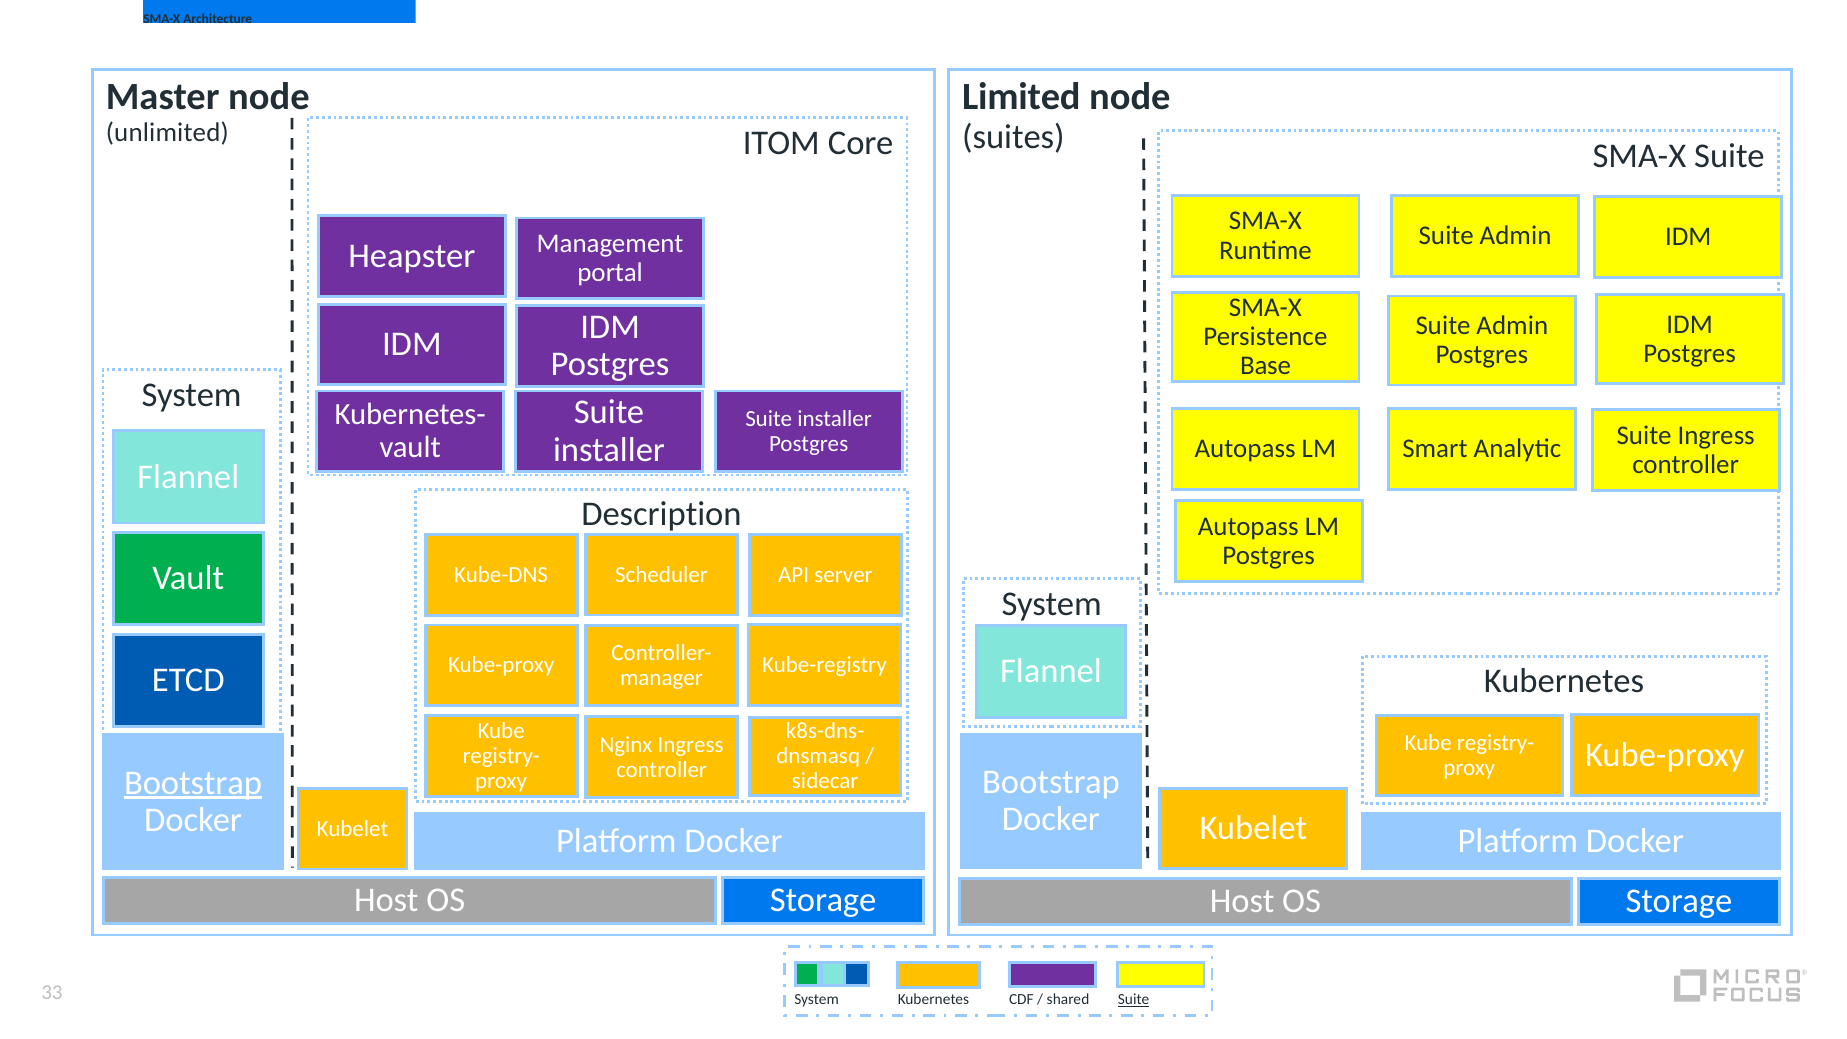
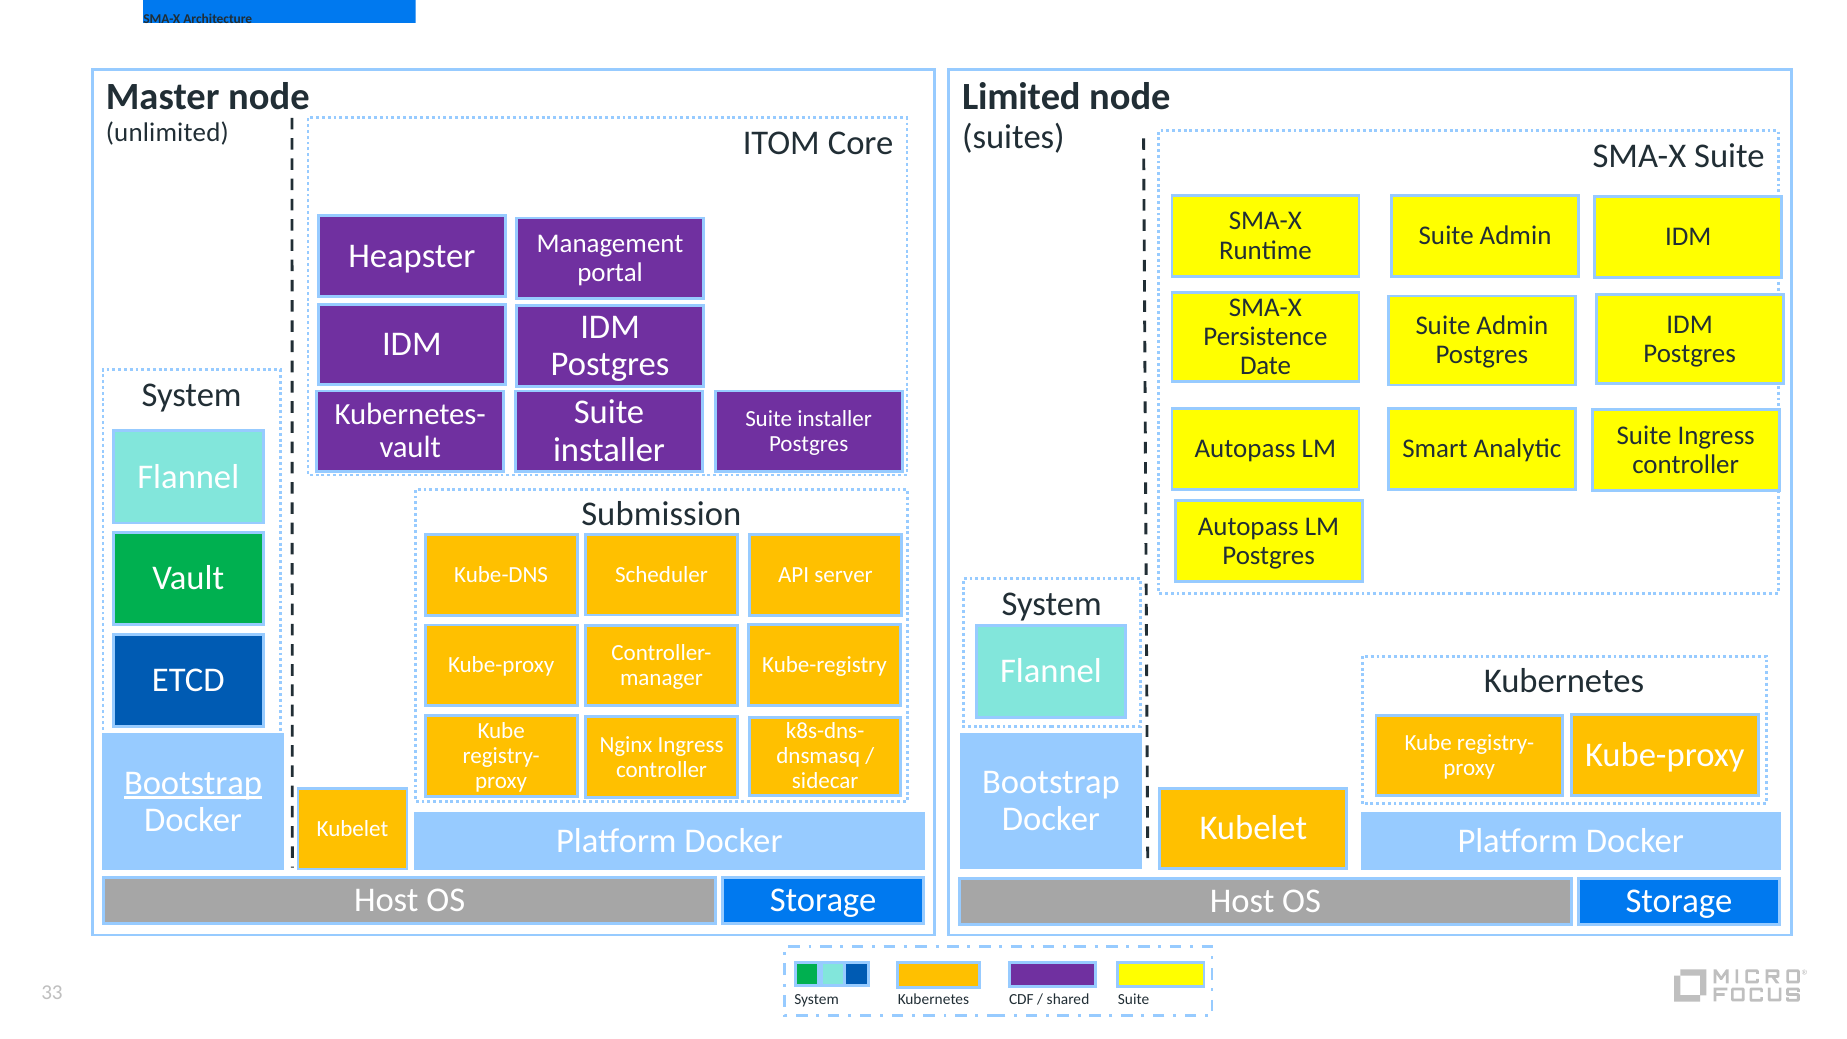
Base: Base -> Date
Description: Description -> Submission
Suite at (1134, 1000) underline: present -> none
